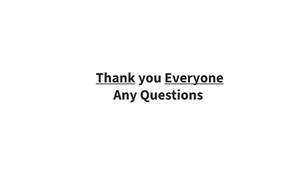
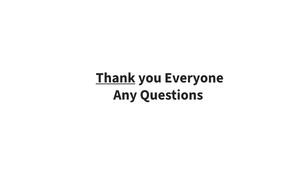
Everyone underline: present -> none
